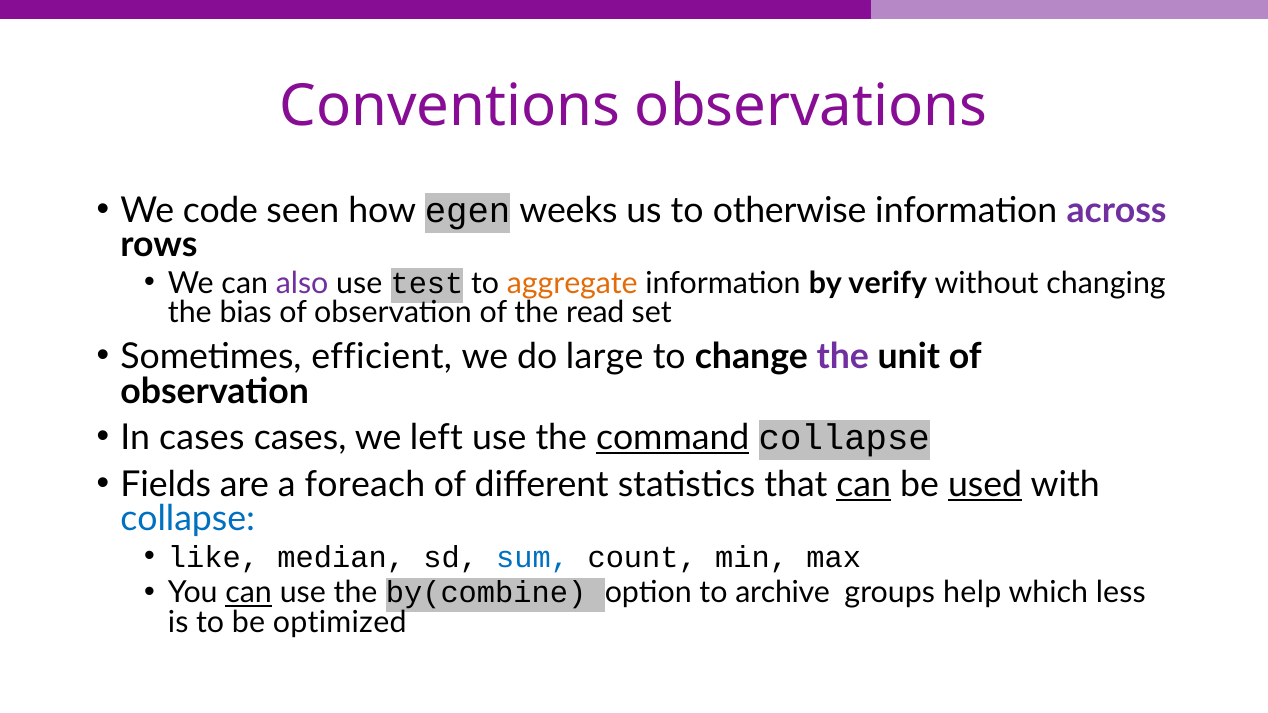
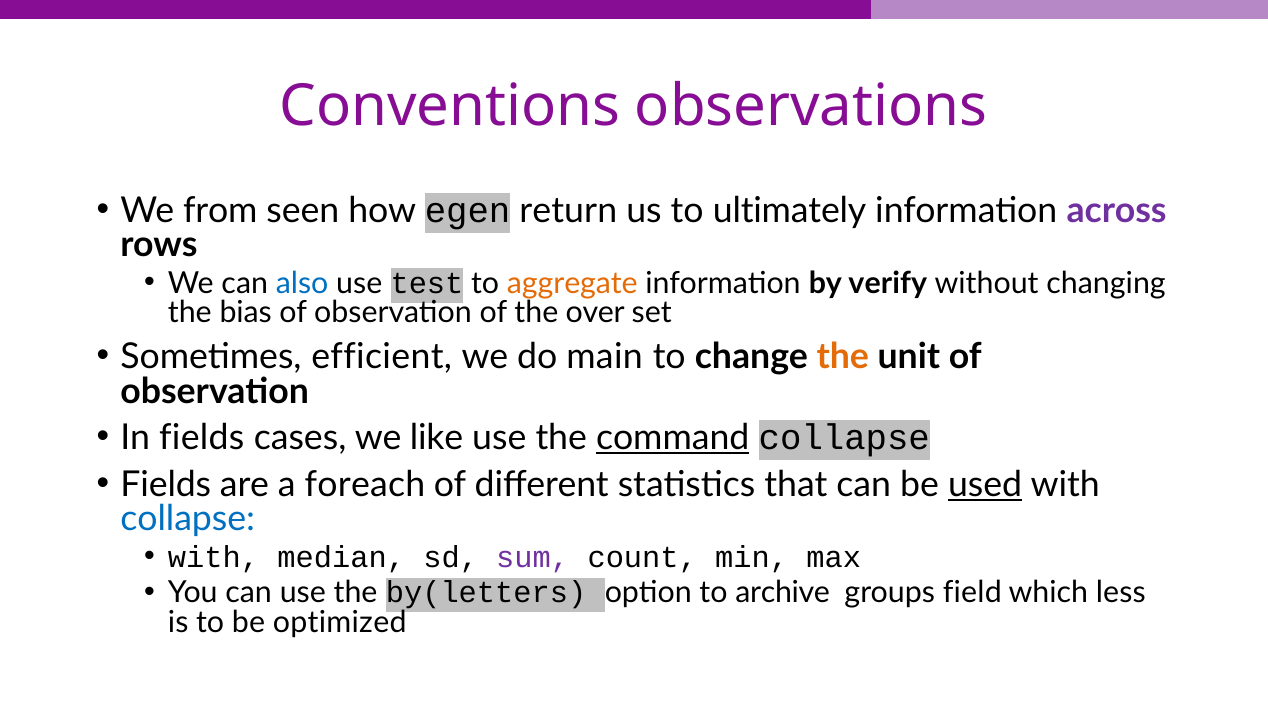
code: code -> from
weeks: weeks -> return
otherwise: otherwise -> ultimately
also colour: purple -> blue
read: read -> over
large: large -> main
the at (843, 357) colour: purple -> orange
In cases: cases -> fields
left: left -> like
can at (864, 485) underline: present -> none
like at (214, 558): like -> with
sum colour: blue -> purple
can at (249, 593) underline: present -> none
by(combine: by(combine -> by(letters
help: help -> field
